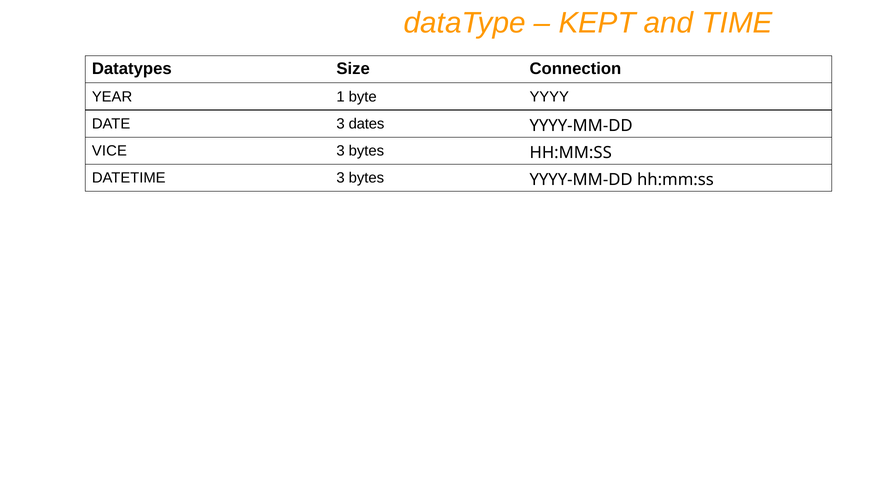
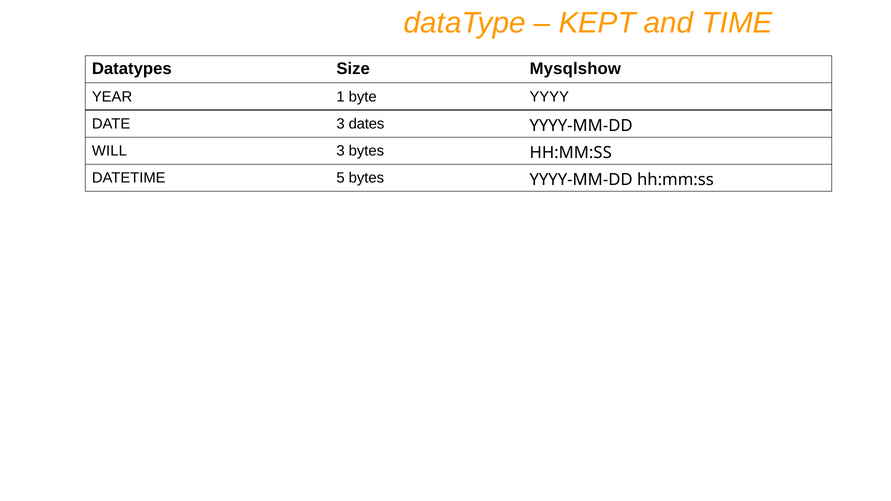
Connection: Connection -> Mysqlshow
VICE: VICE -> WILL
DATETIME 3: 3 -> 5
